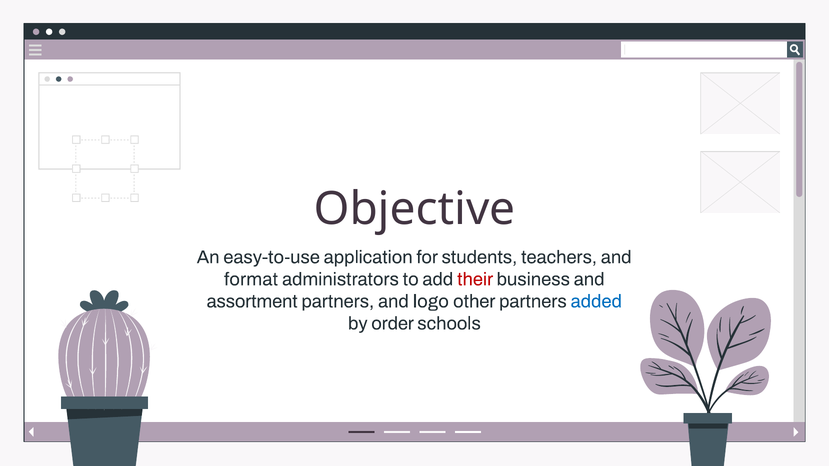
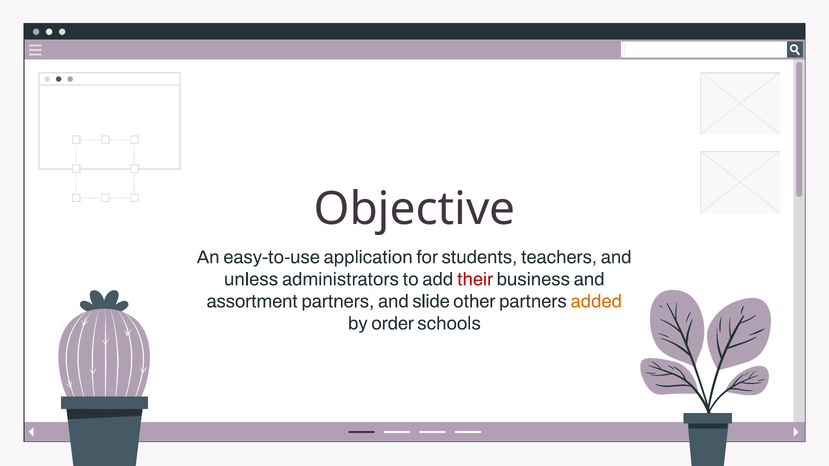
format: format -> unless
logo: logo -> slide
added colour: blue -> orange
